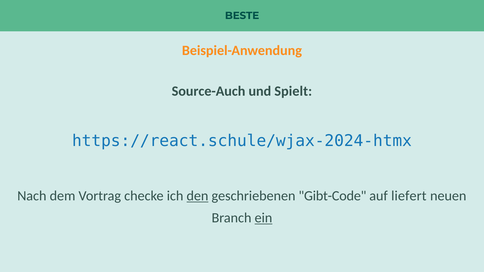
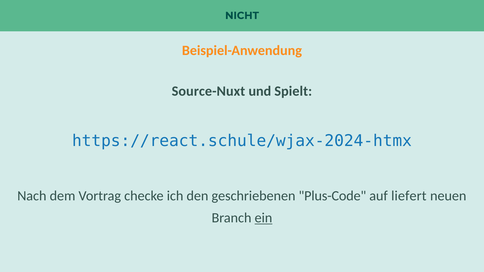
BESTE: BESTE -> NICHT
Source-Auch: Source-Auch -> Source-Nuxt
den underline: present -> none
Gibt-Code: Gibt-Code -> Plus-Code
